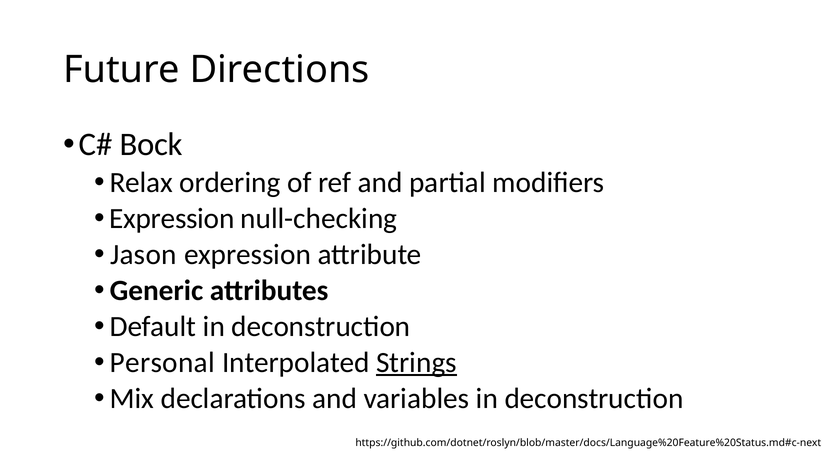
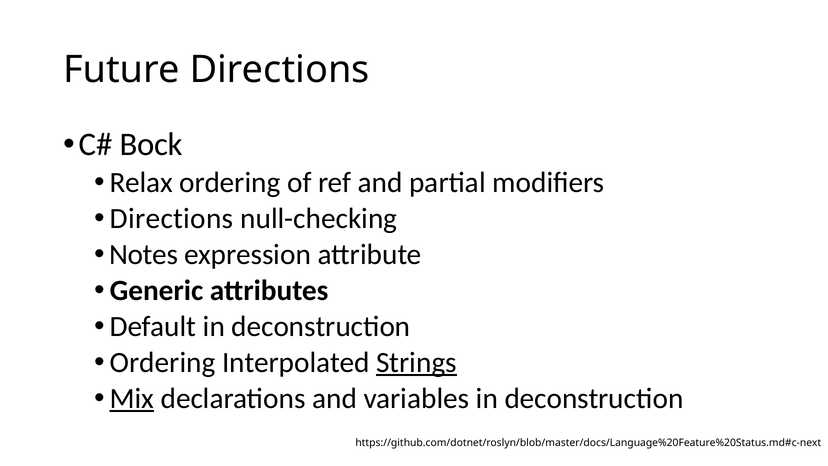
Expression at (172, 218): Expression -> Directions
Jason: Jason -> Notes
Personal at (162, 362): Personal -> Ordering
Mix underline: none -> present
